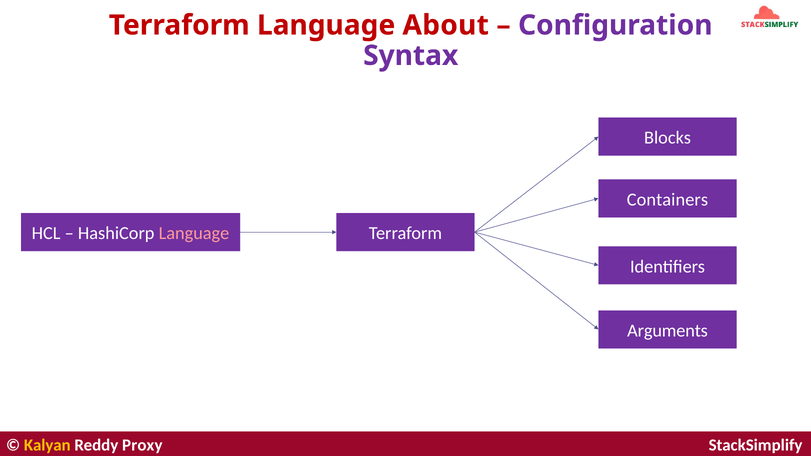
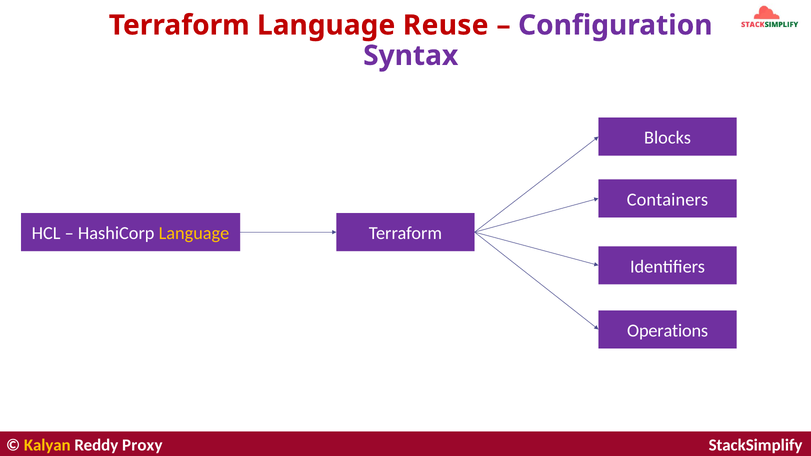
About: About -> Reuse
Language at (194, 234) colour: pink -> yellow
Arguments: Arguments -> Operations
